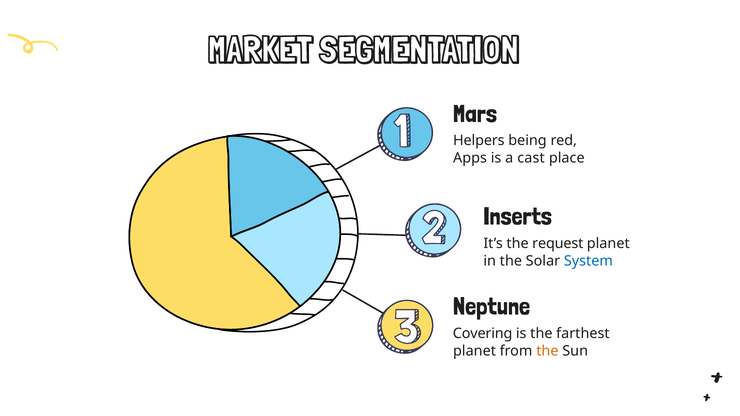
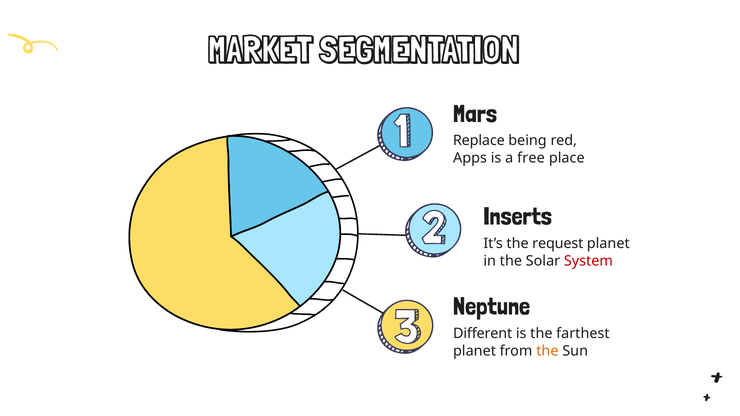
Helpers: Helpers -> Replace
cast: cast -> free
System colour: blue -> red
Covering: Covering -> Different
